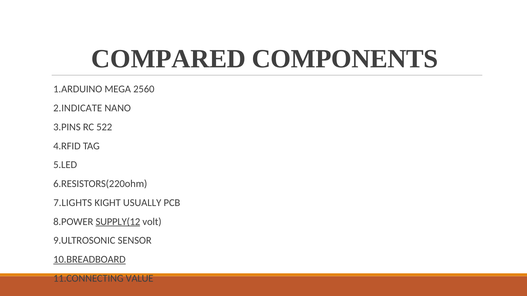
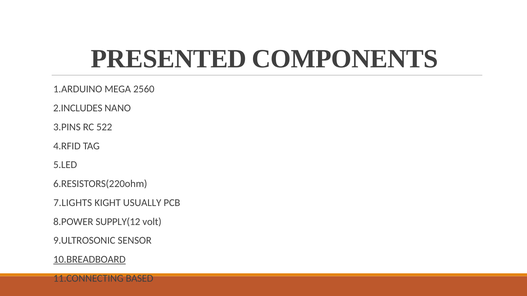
COMPARED: COMPARED -> PRESENTED
2.INDICATE: 2.INDICATE -> 2.INCLUDES
SUPPLY(12 underline: present -> none
VALUE: VALUE -> BASED
